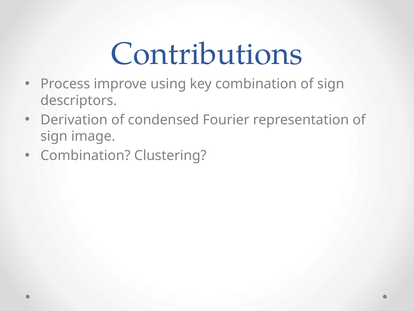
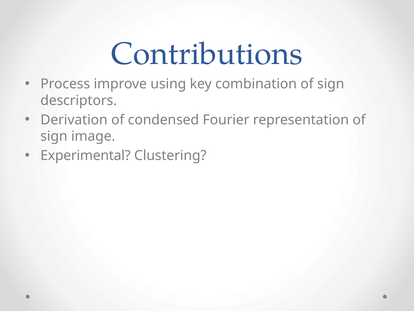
Combination at (85, 156): Combination -> Experimental
